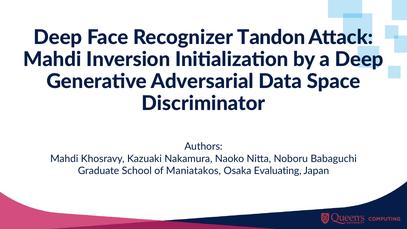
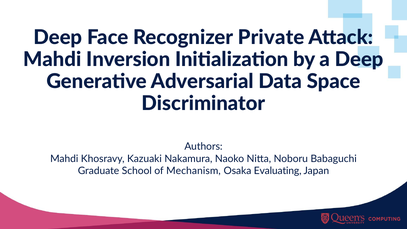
Tandon: Tandon -> Private
Maniatakos: Maniatakos -> Mechanism
